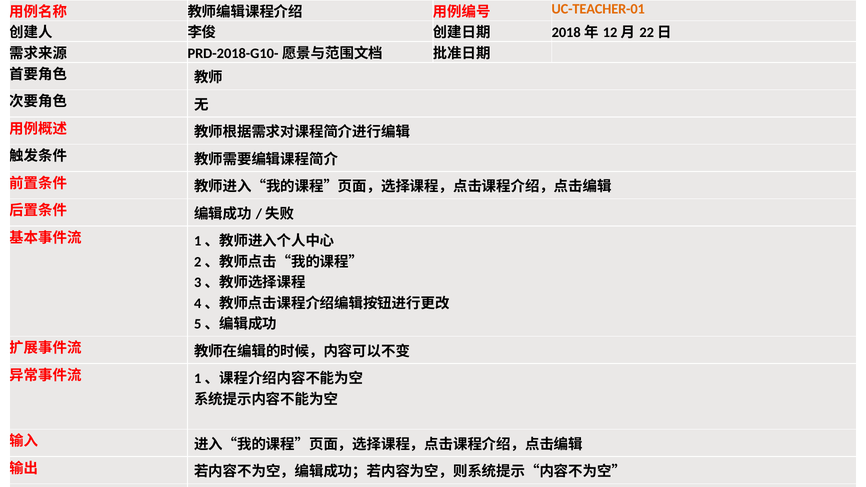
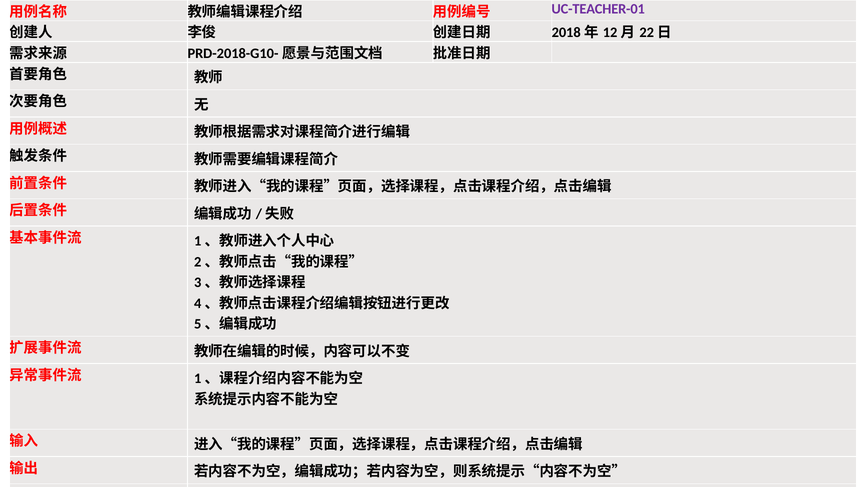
UC-TEACHER-01 colour: orange -> purple
